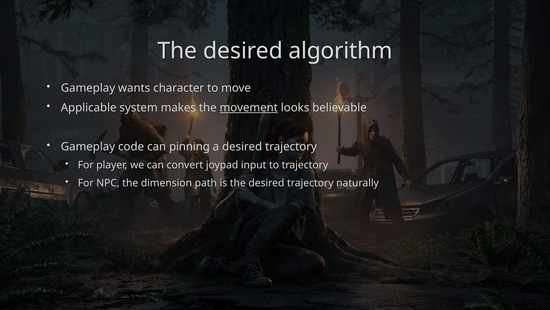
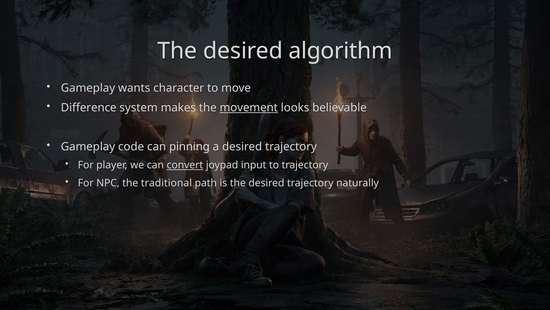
Applicable: Applicable -> Difference
convert underline: none -> present
dimension: dimension -> traditional
